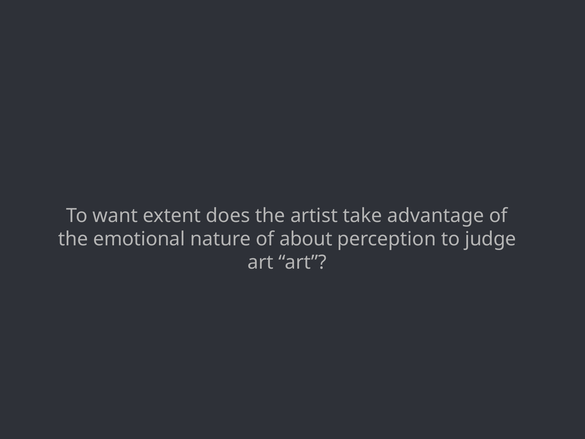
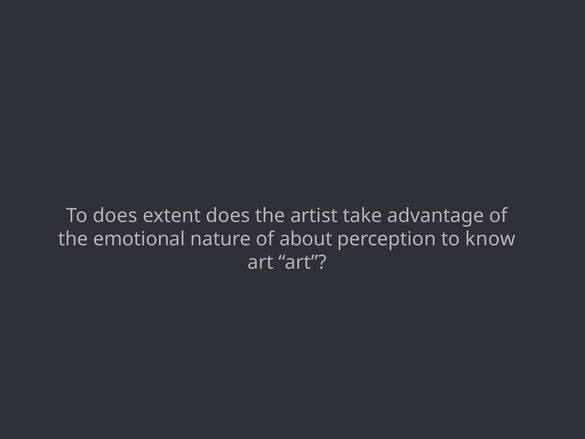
To want: want -> does
judge: judge -> know
